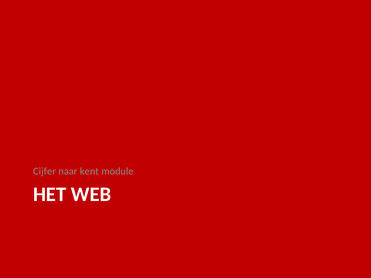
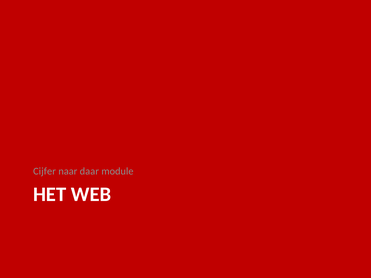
kent: kent -> daar
